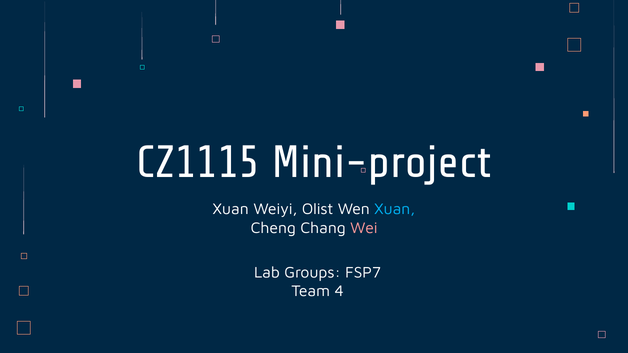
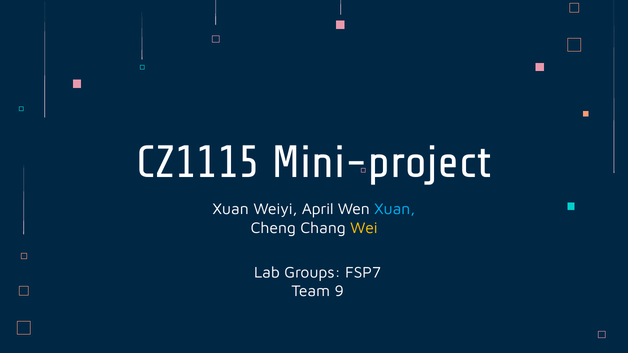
Olist: Olist -> April
Wei colour: pink -> yellow
4: 4 -> 9
